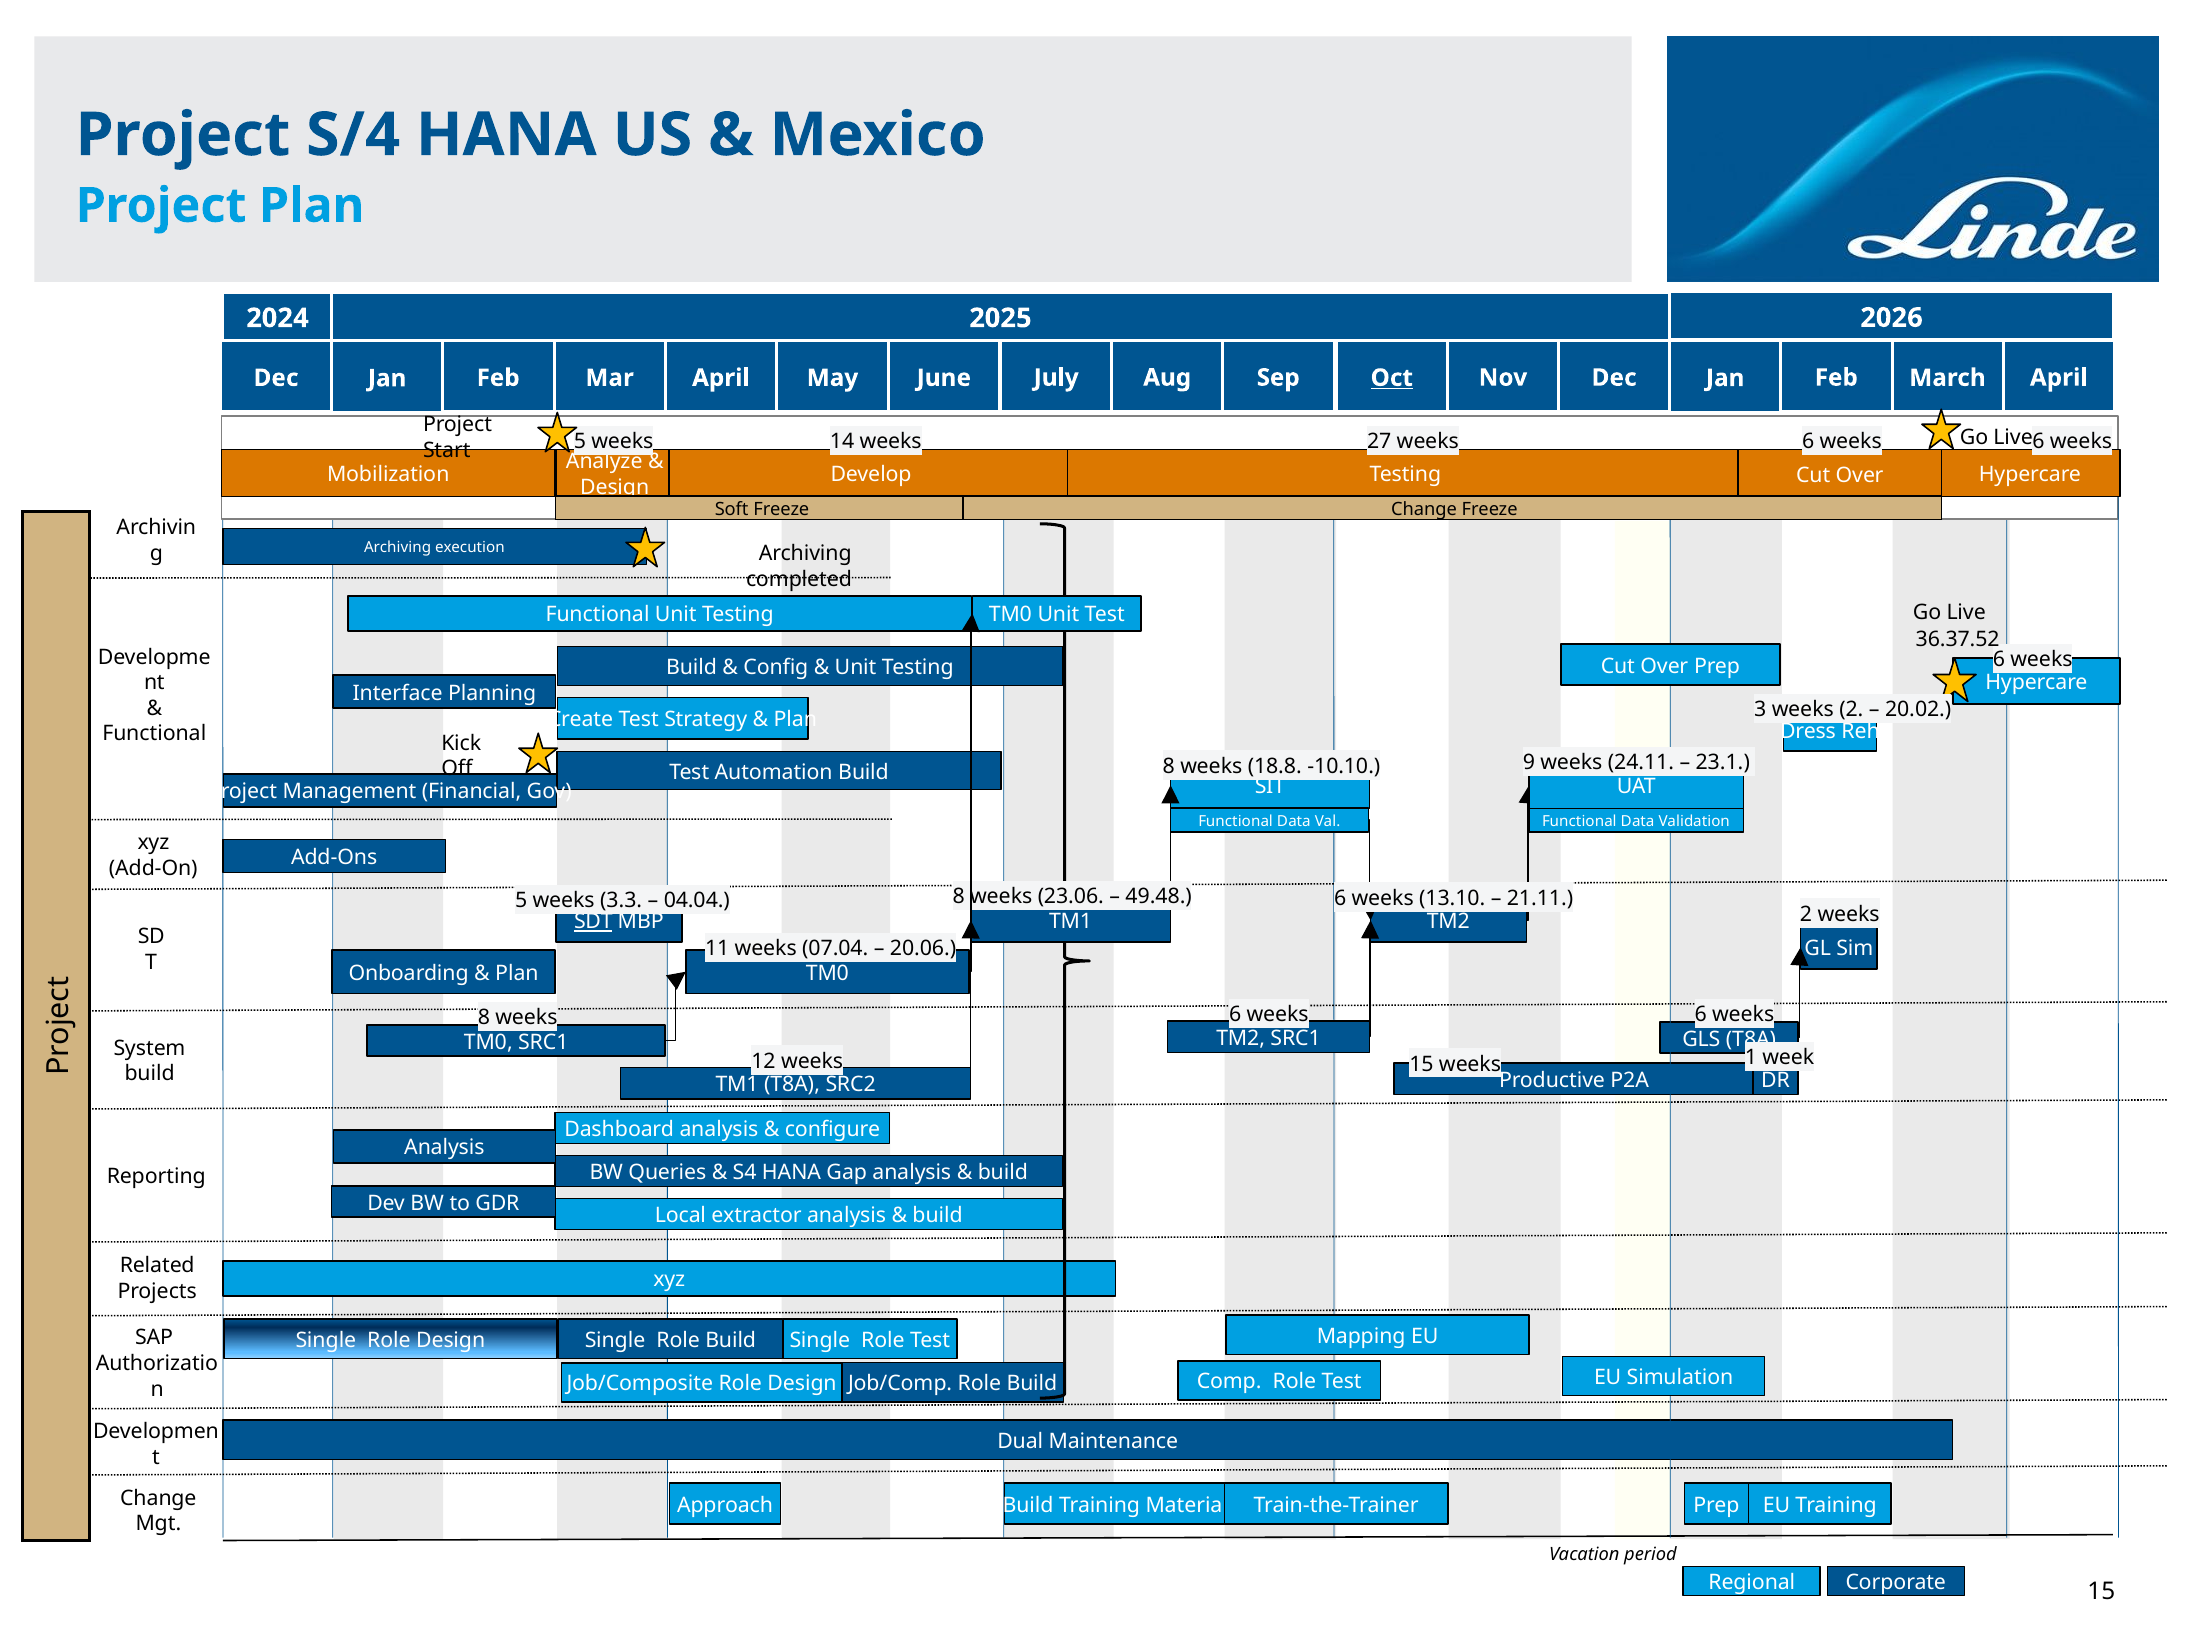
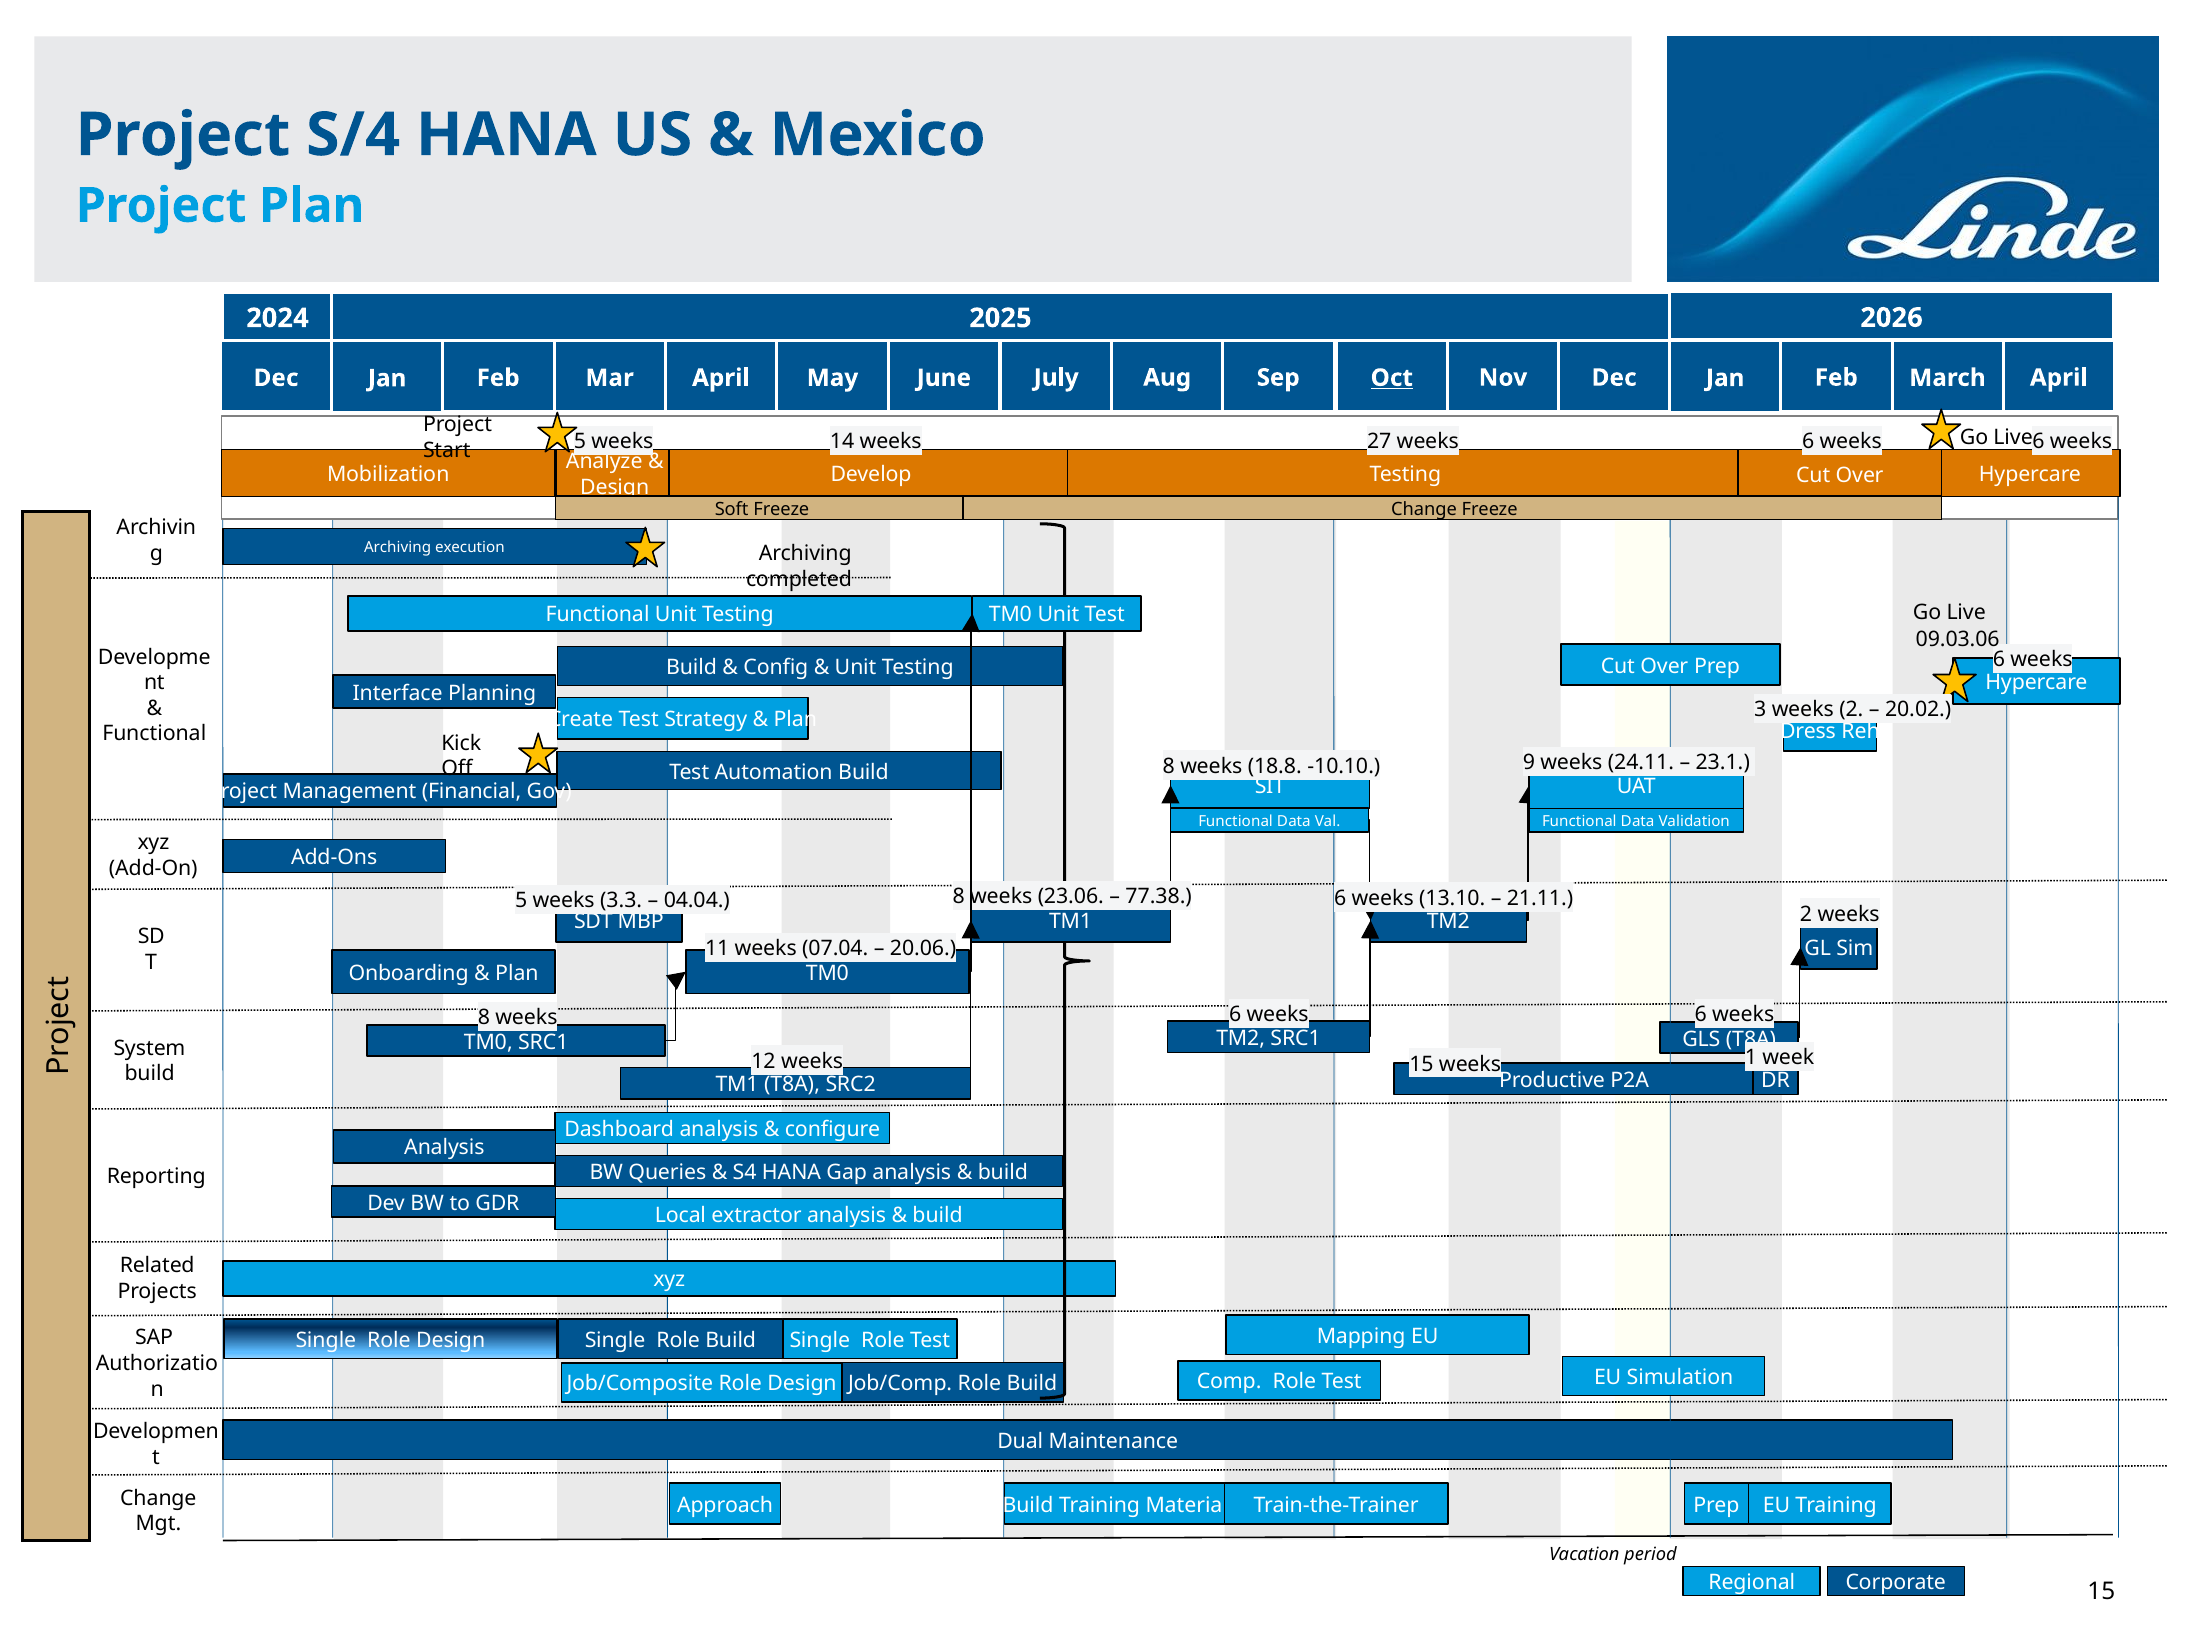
36.37.52: 36.37.52 -> 09.03.06
49.48: 49.48 -> 77.38
SDT underline: present -> none
